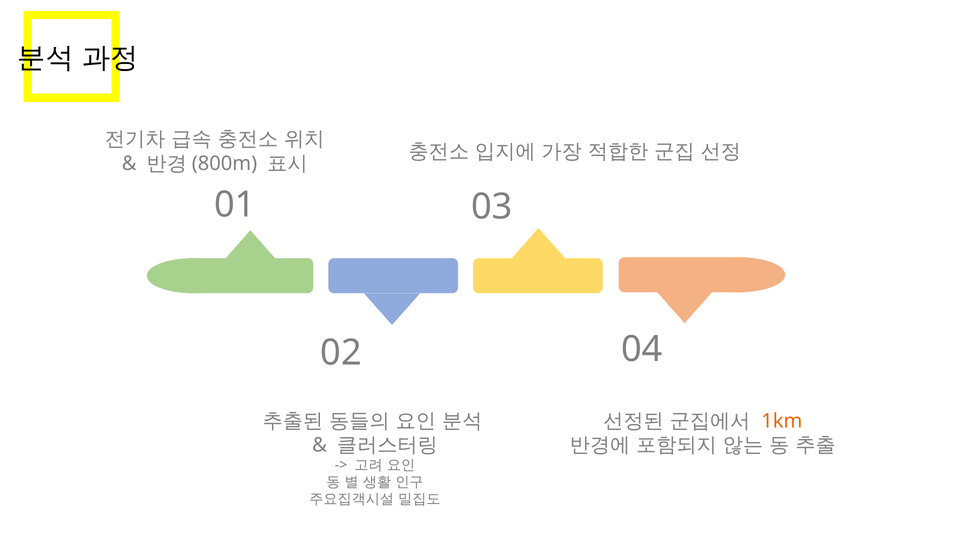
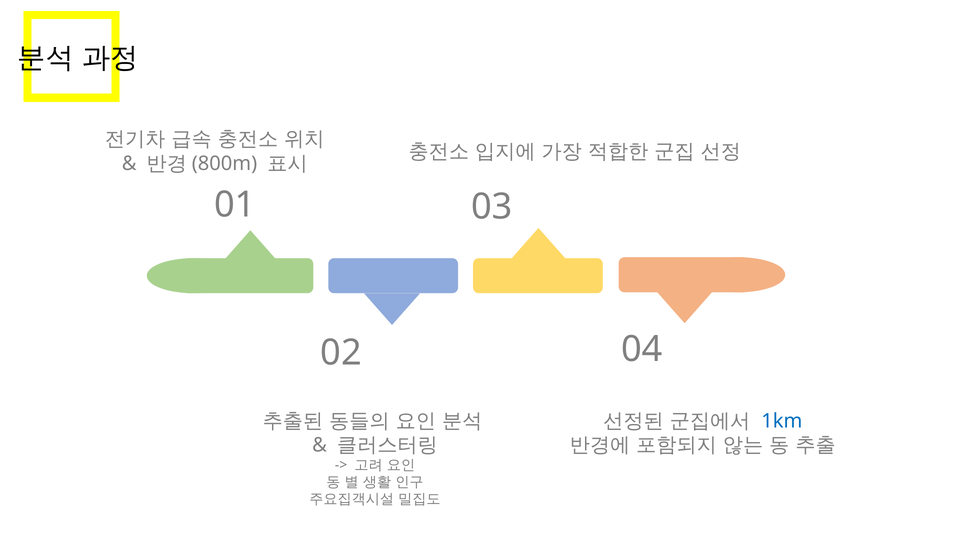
1km colour: orange -> blue
